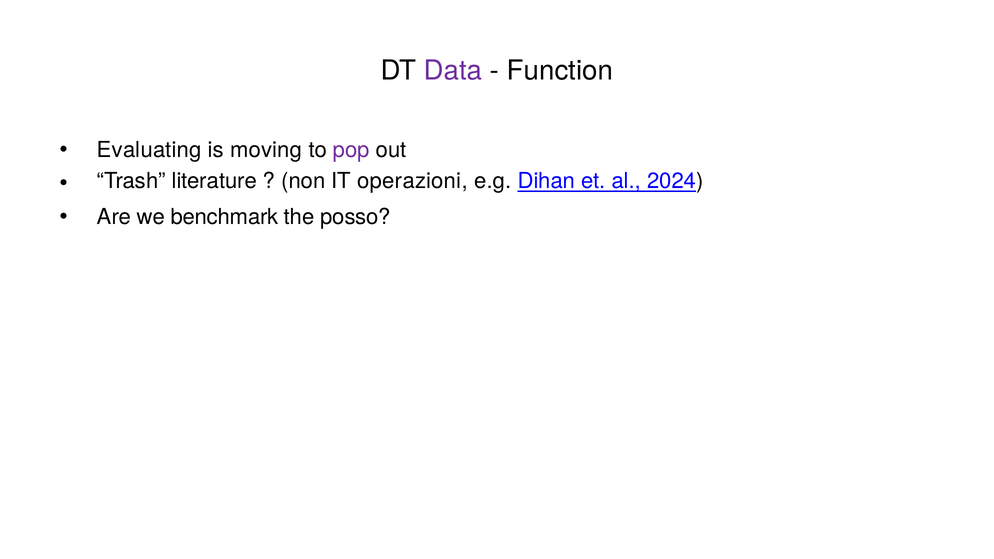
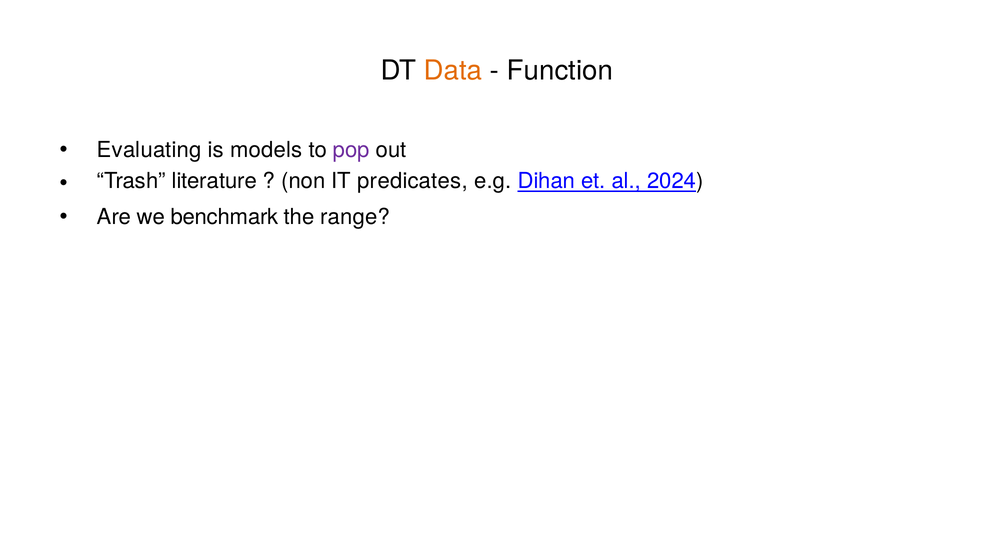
Data colour: purple -> orange
moving: moving -> models
operazioni: operazioni -> predicates
posso: posso -> range
